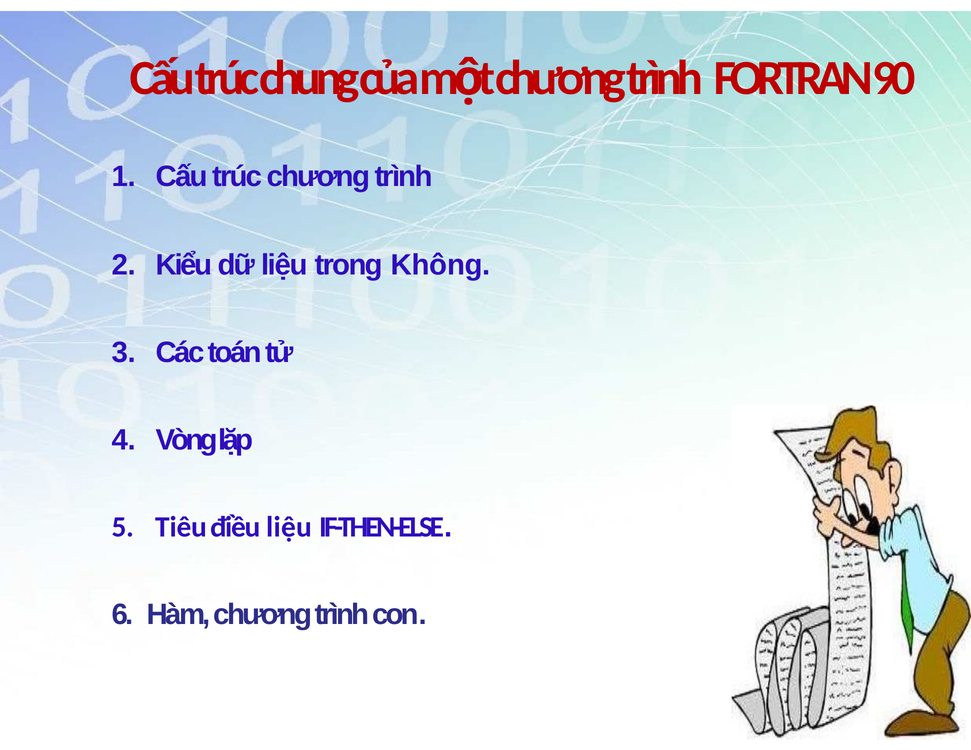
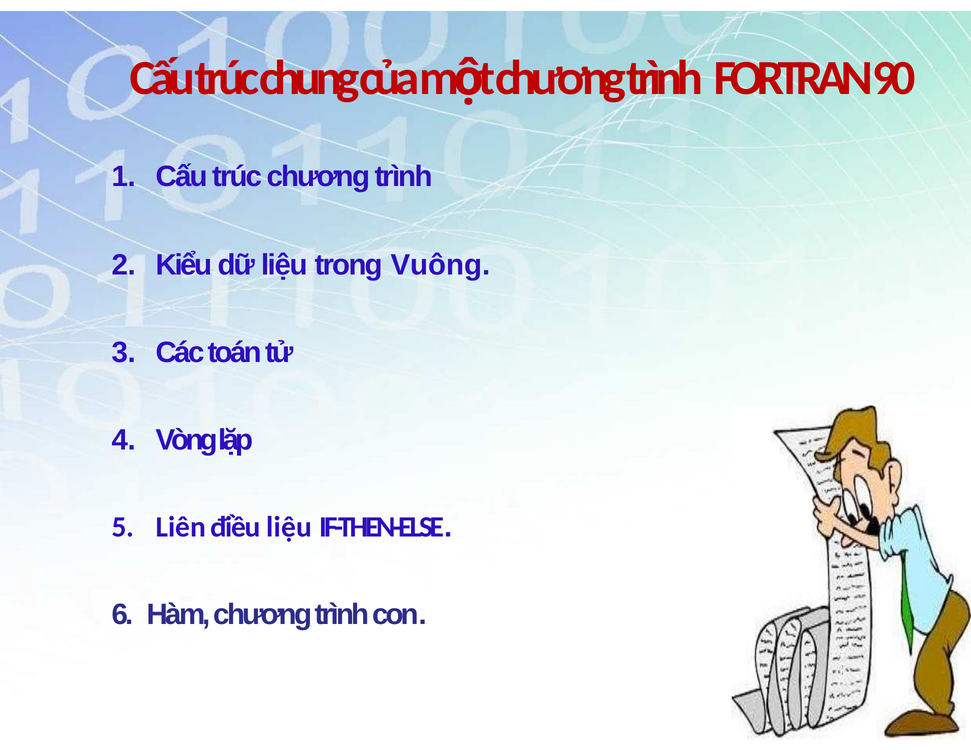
Không: Không -> Vuông
Tiêu: Tiêu -> Liên
